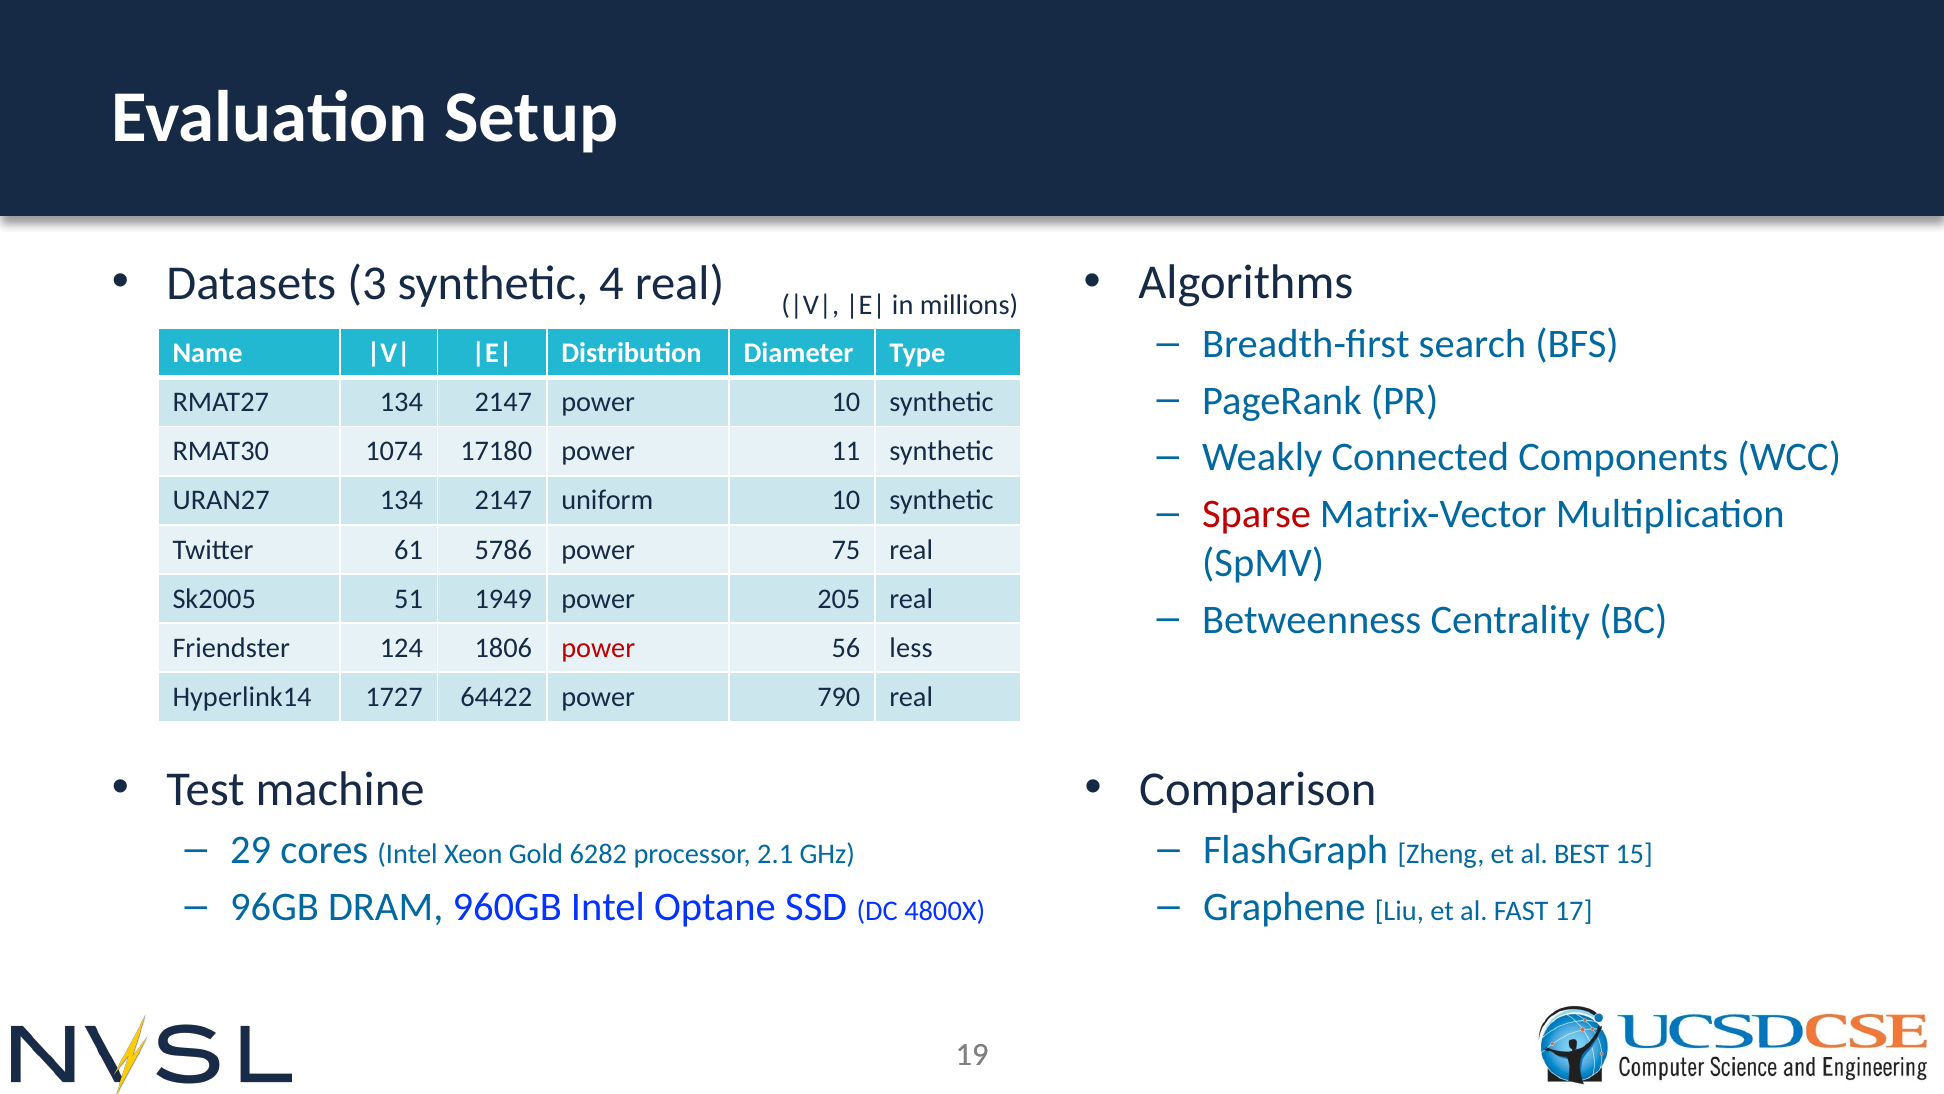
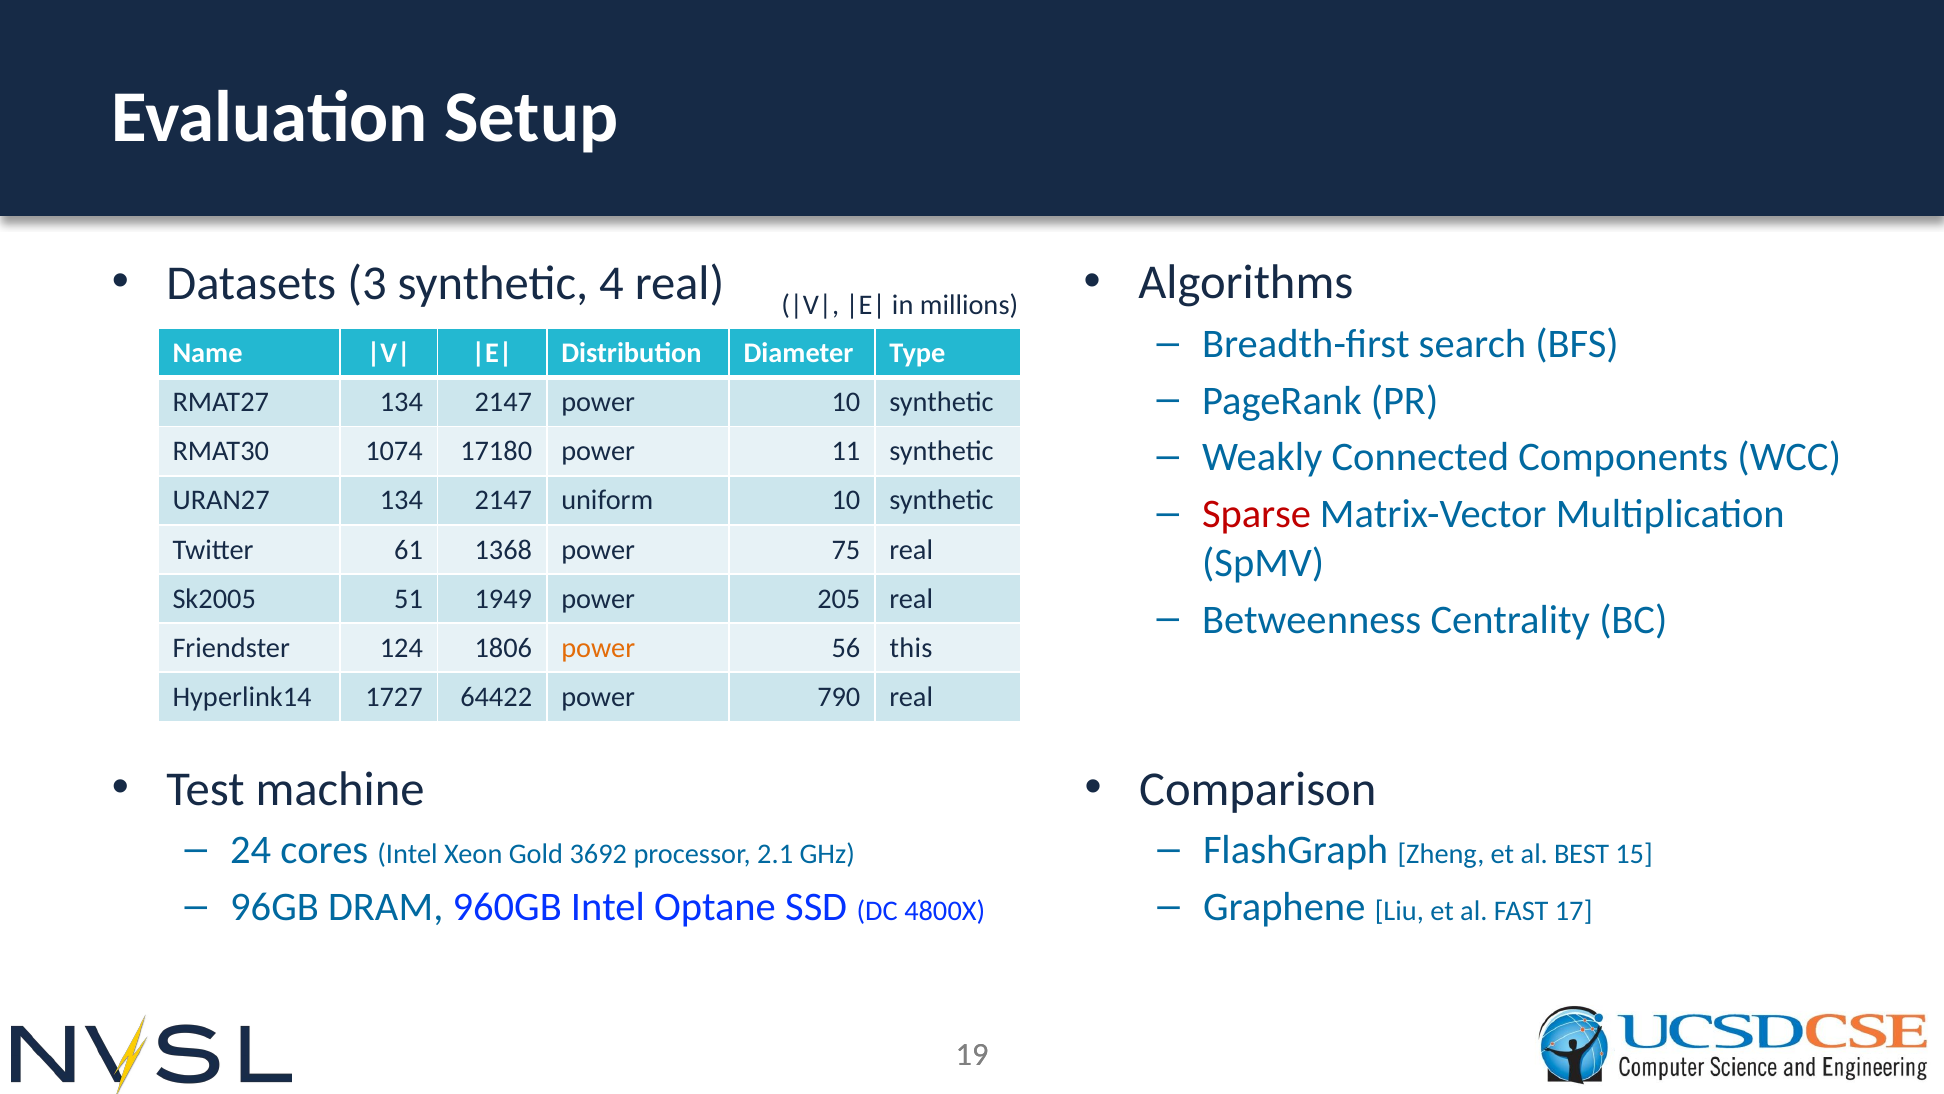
5786: 5786 -> 1368
power at (598, 648) colour: red -> orange
less: less -> this
29: 29 -> 24
6282: 6282 -> 3692
